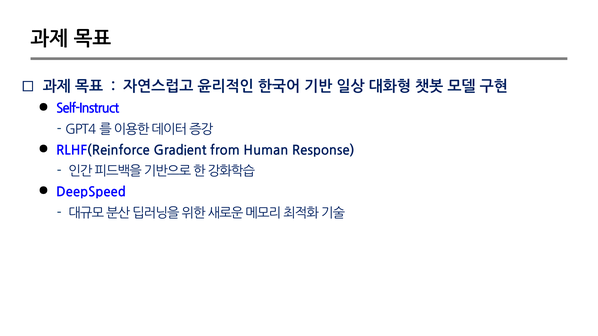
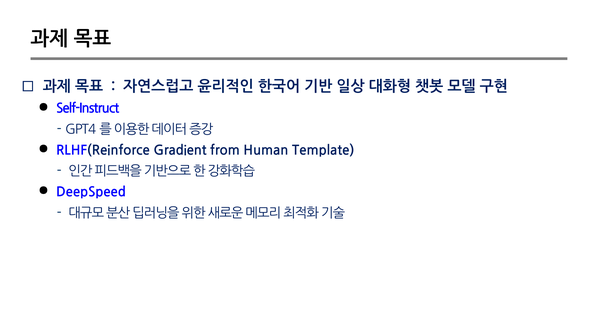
Response: Response -> Template
